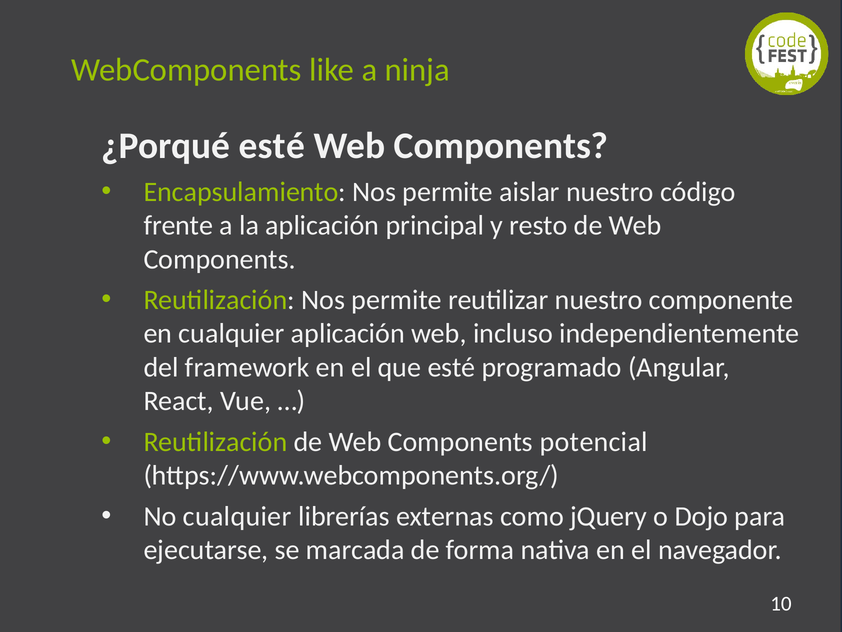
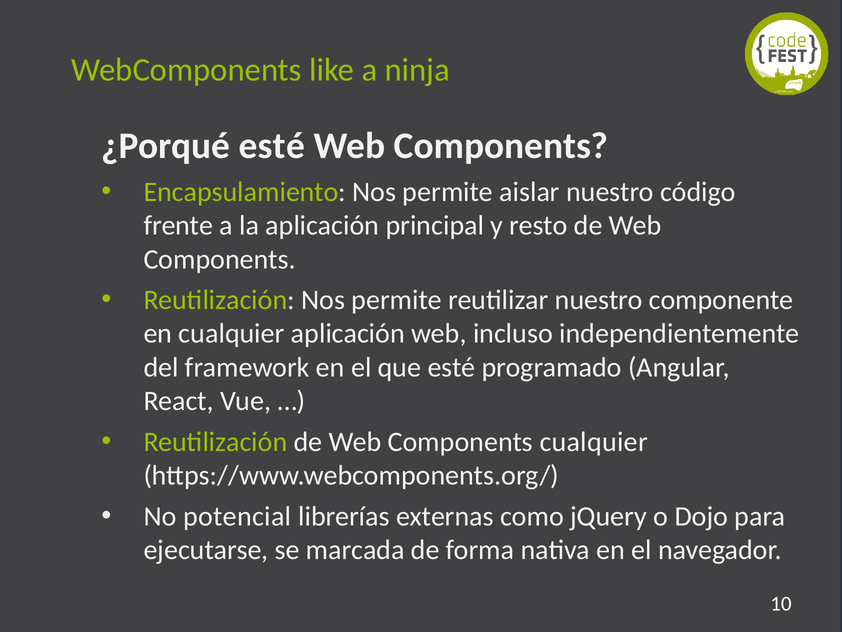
Components potencial: potencial -> cualquier
No cualquier: cualquier -> potencial
